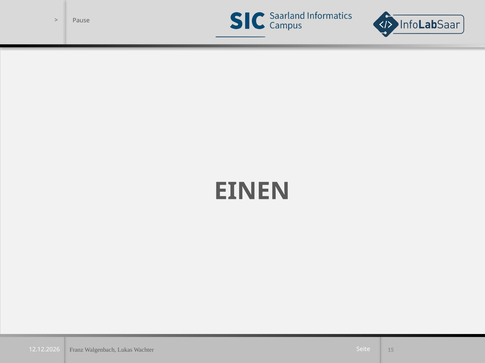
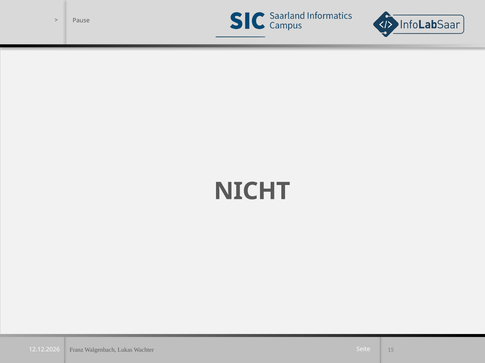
EINEN: EINEN -> NICHT
